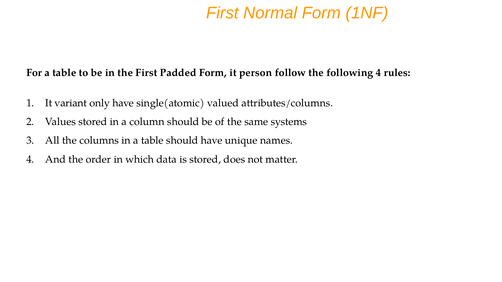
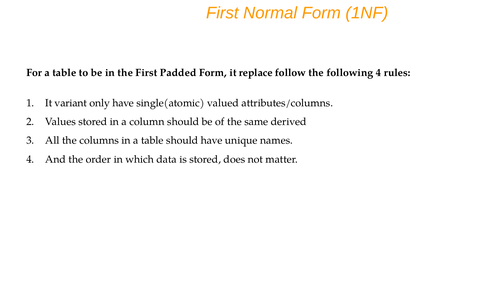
person: person -> replace
systems: systems -> derived
